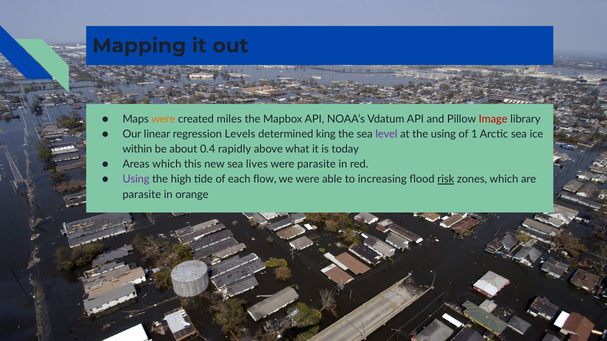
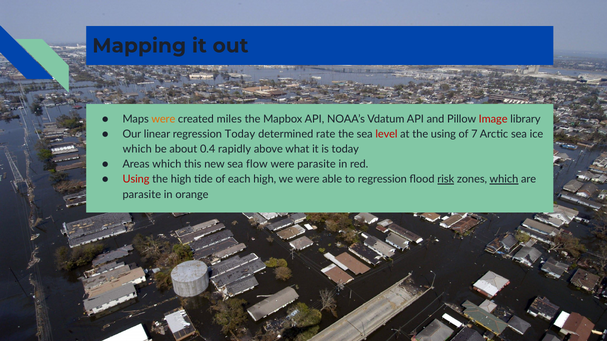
regression Levels: Levels -> Today
king: king -> rate
level colour: purple -> red
1: 1 -> 7
within at (137, 149): within -> which
lives: lives -> flow
Using at (136, 180) colour: purple -> red
each flow: flow -> high
to increasing: increasing -> regression
which at (504, 180) underline: none -> present
